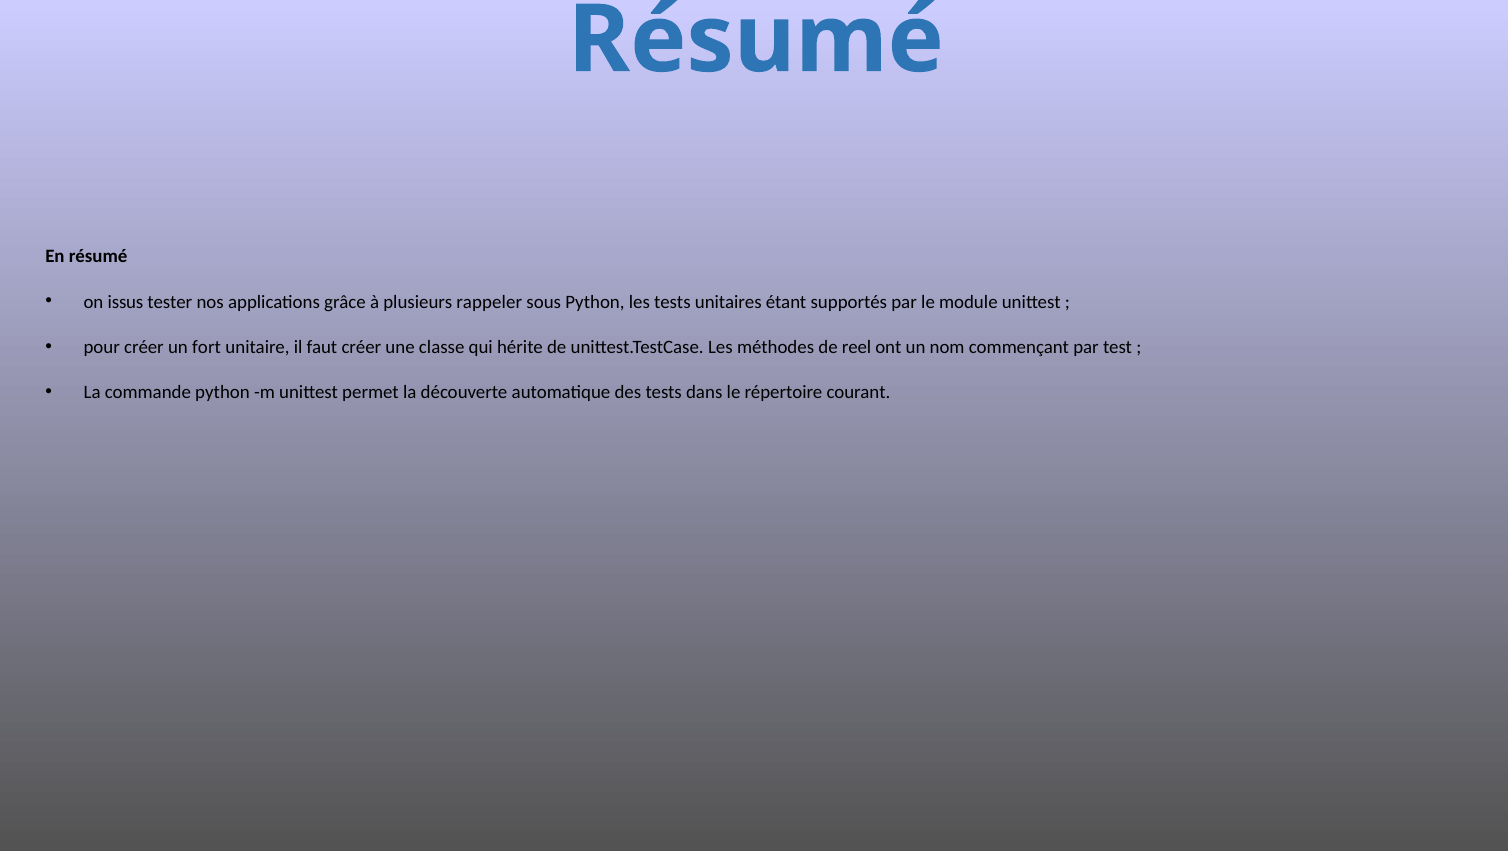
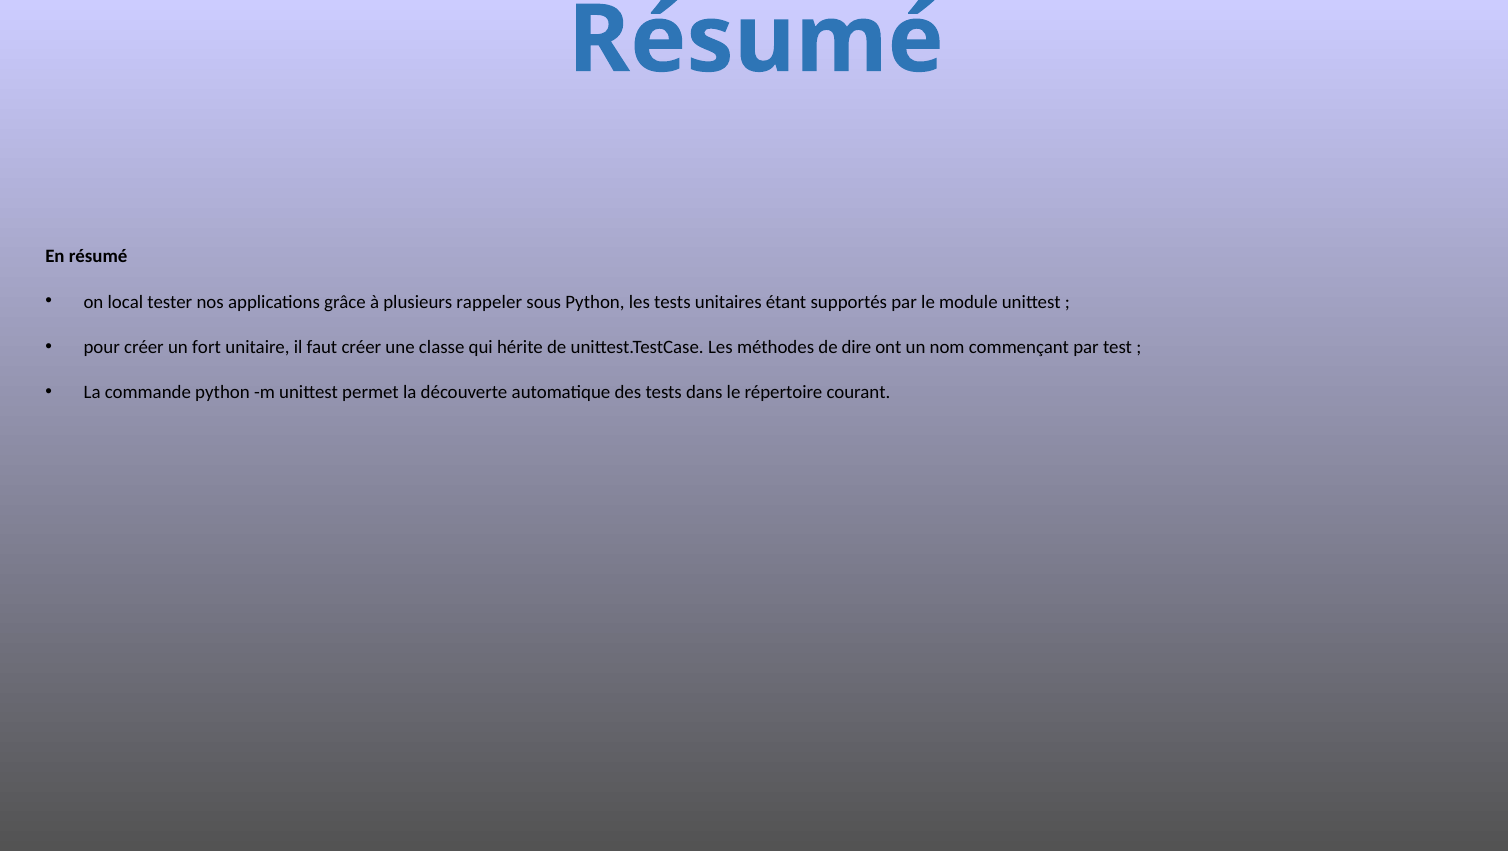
issus: issus -> local
reel: reel -> dire
